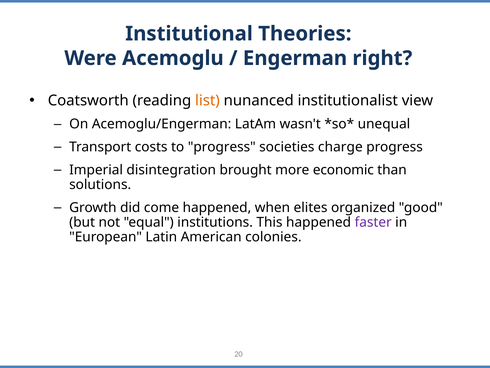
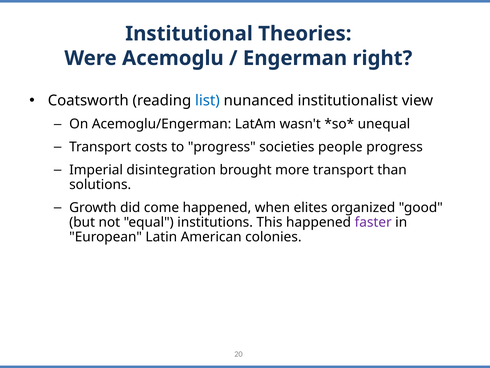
list colour: orange -> blue
charge: charge -> people
more economic: economic -> transport
